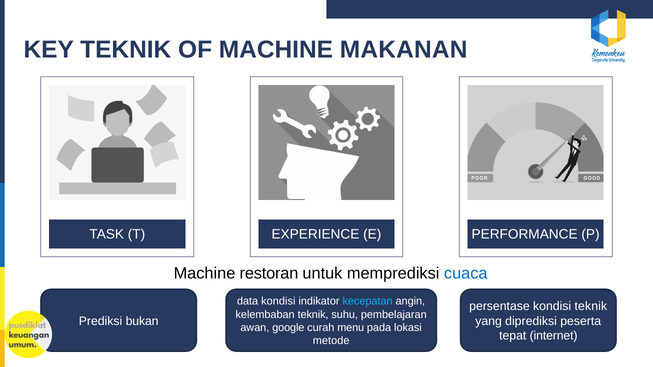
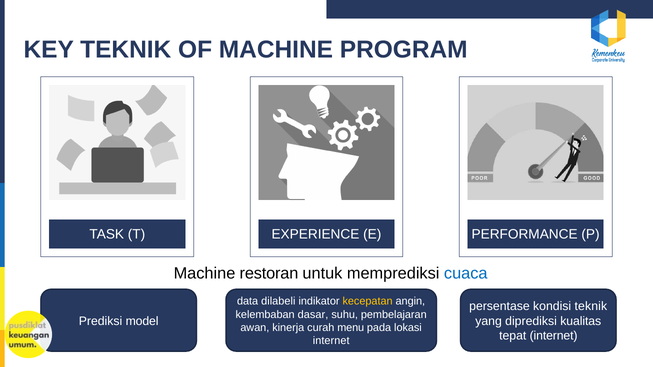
MAKANAN: MAKANAN -> PROGRAM
data kondisi: kondisi -> dilabeli
kecepatan colour: light blue -> yellow
kelembaban teknik: teknik -> dasar
bukan: bukan -> model
peserta: peserta -> kualitas
google: google -> kinerja
metode at (331, 341): metode -> internet
